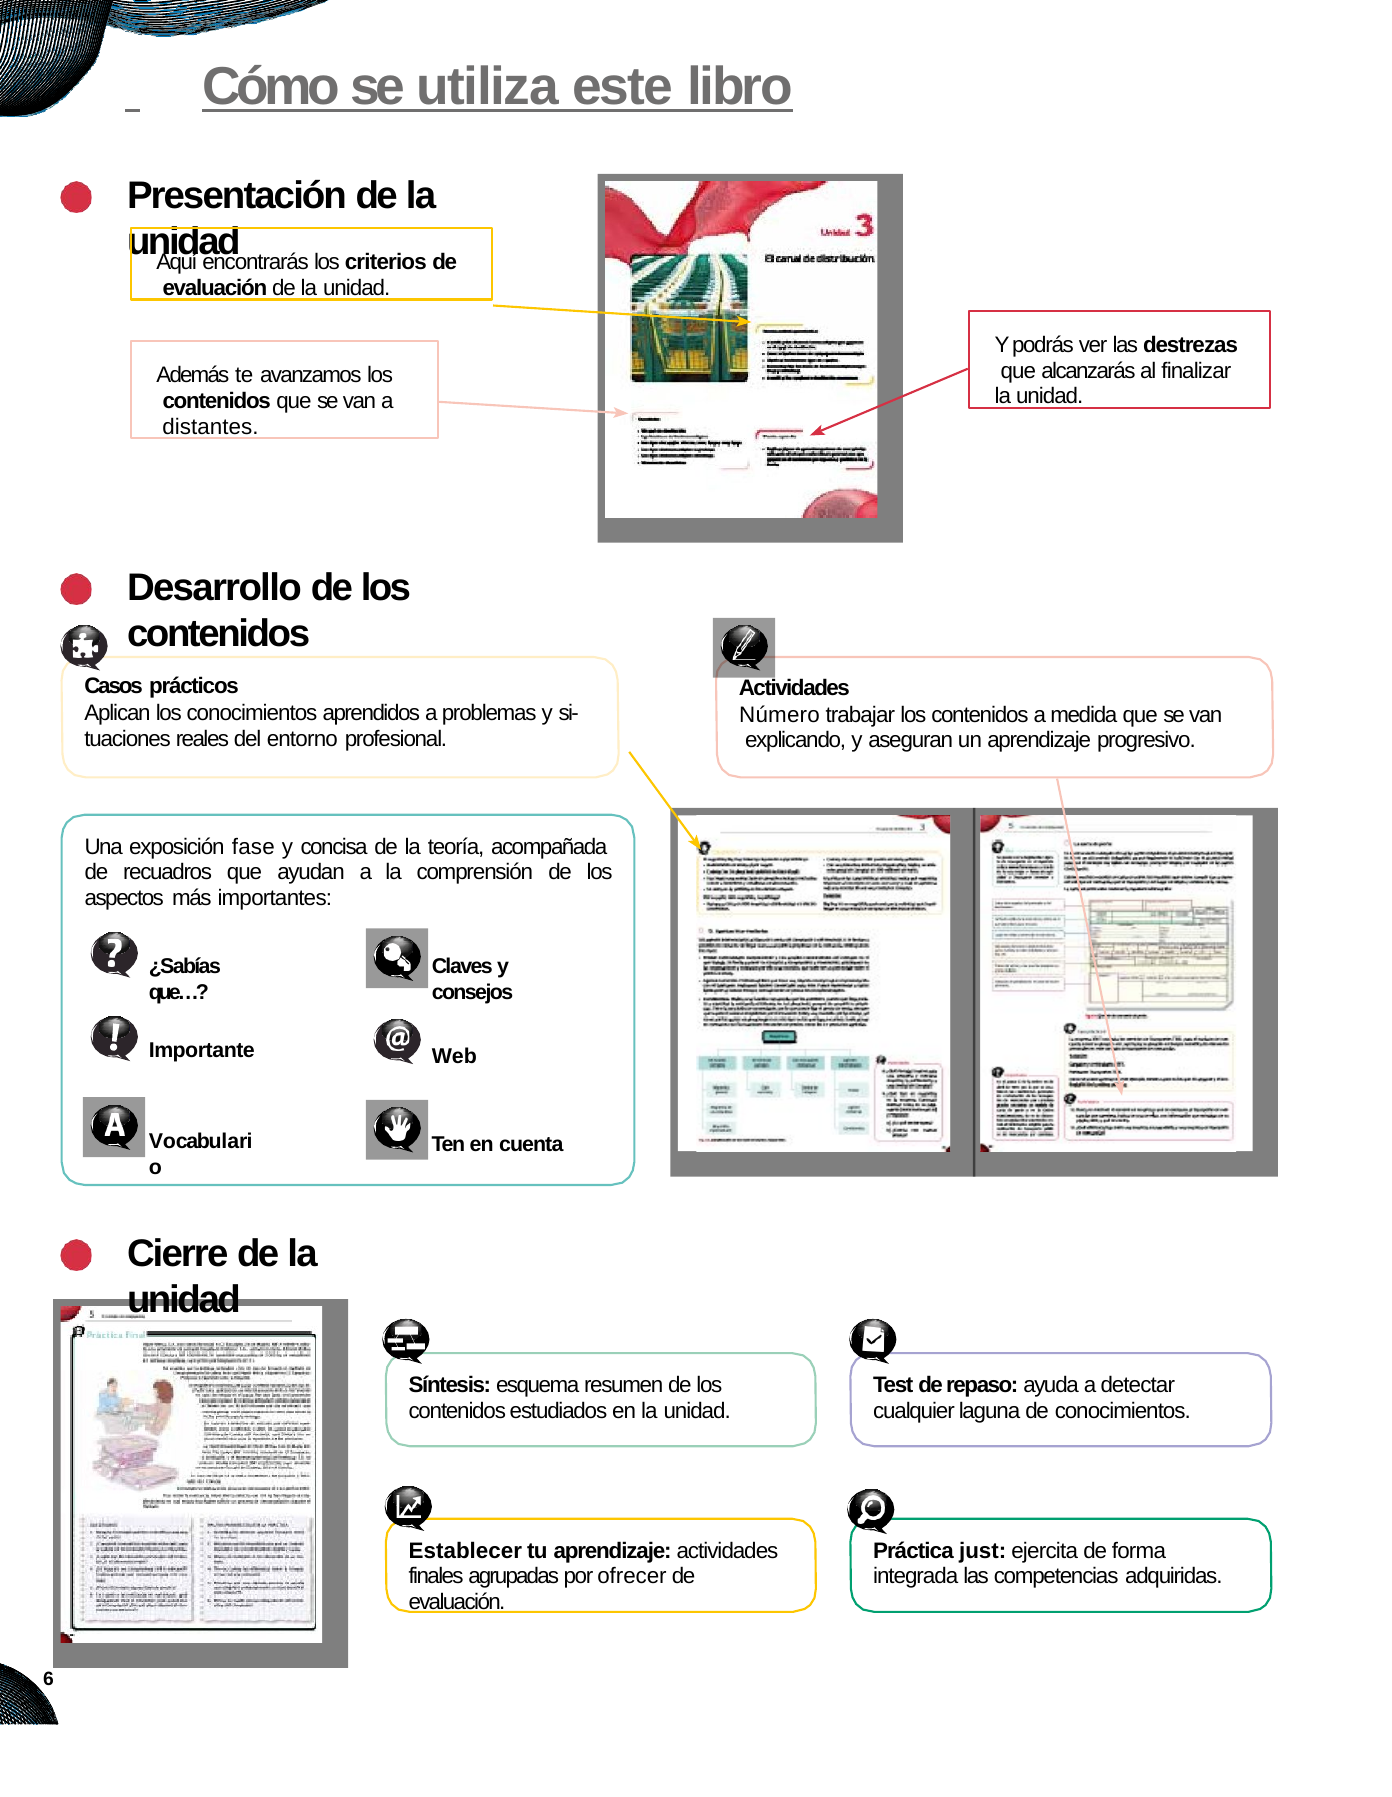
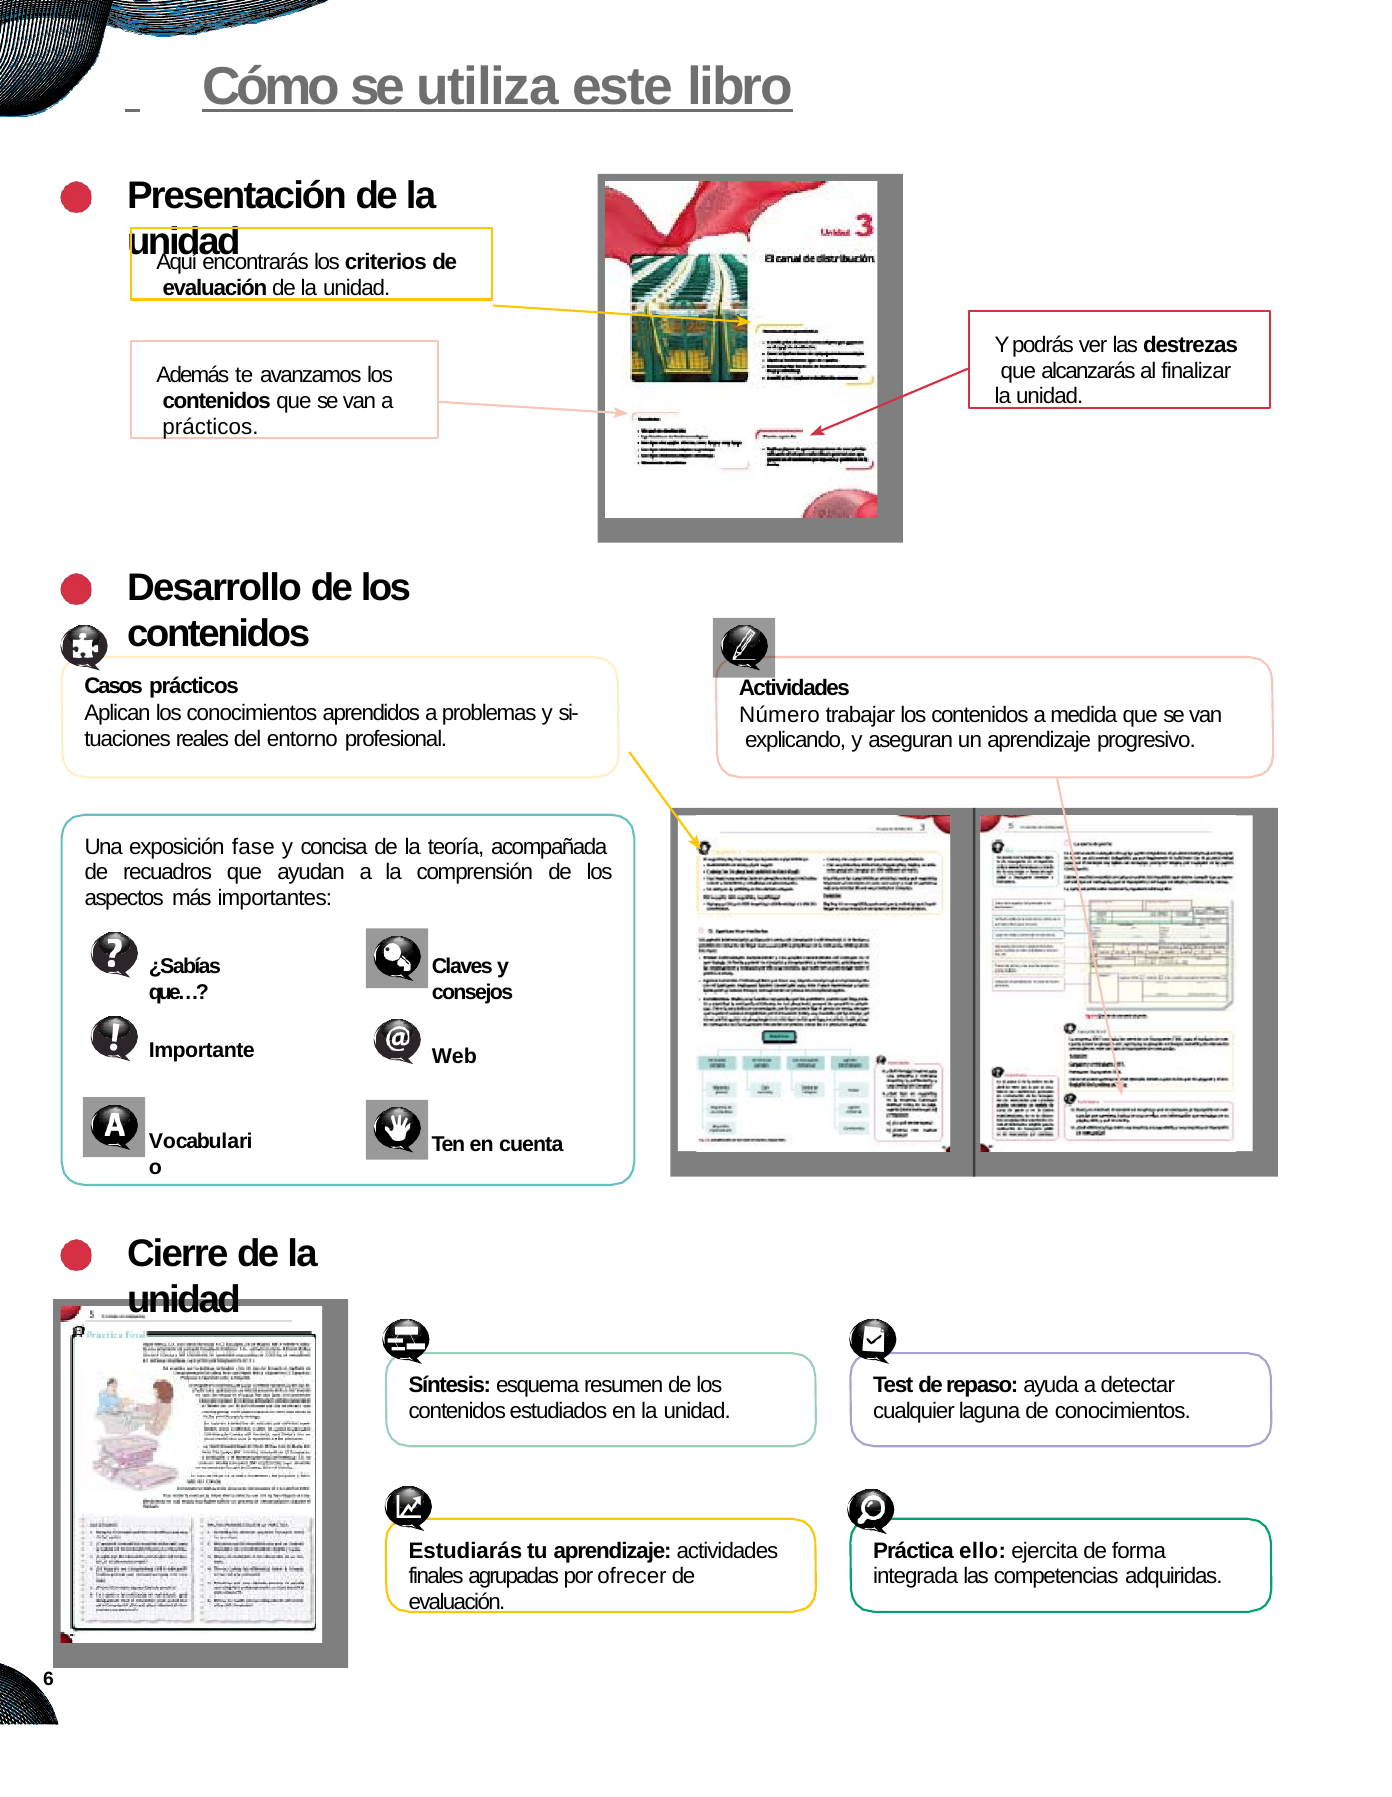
distantes at (211, 427): distantes -> prácticos
Establecer: Establecer -> Estudiarás
just: just -> ello
